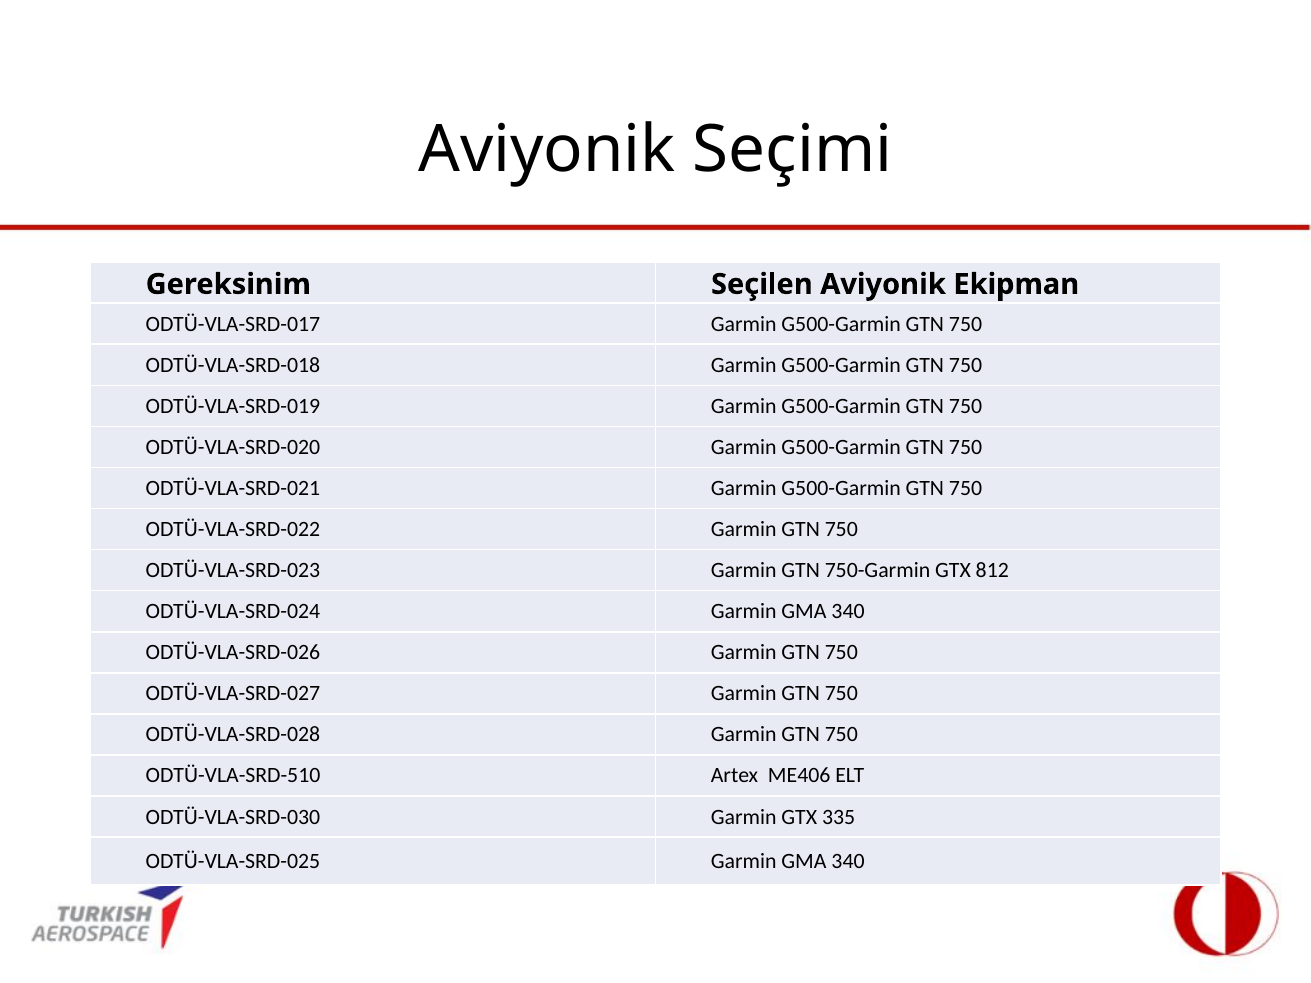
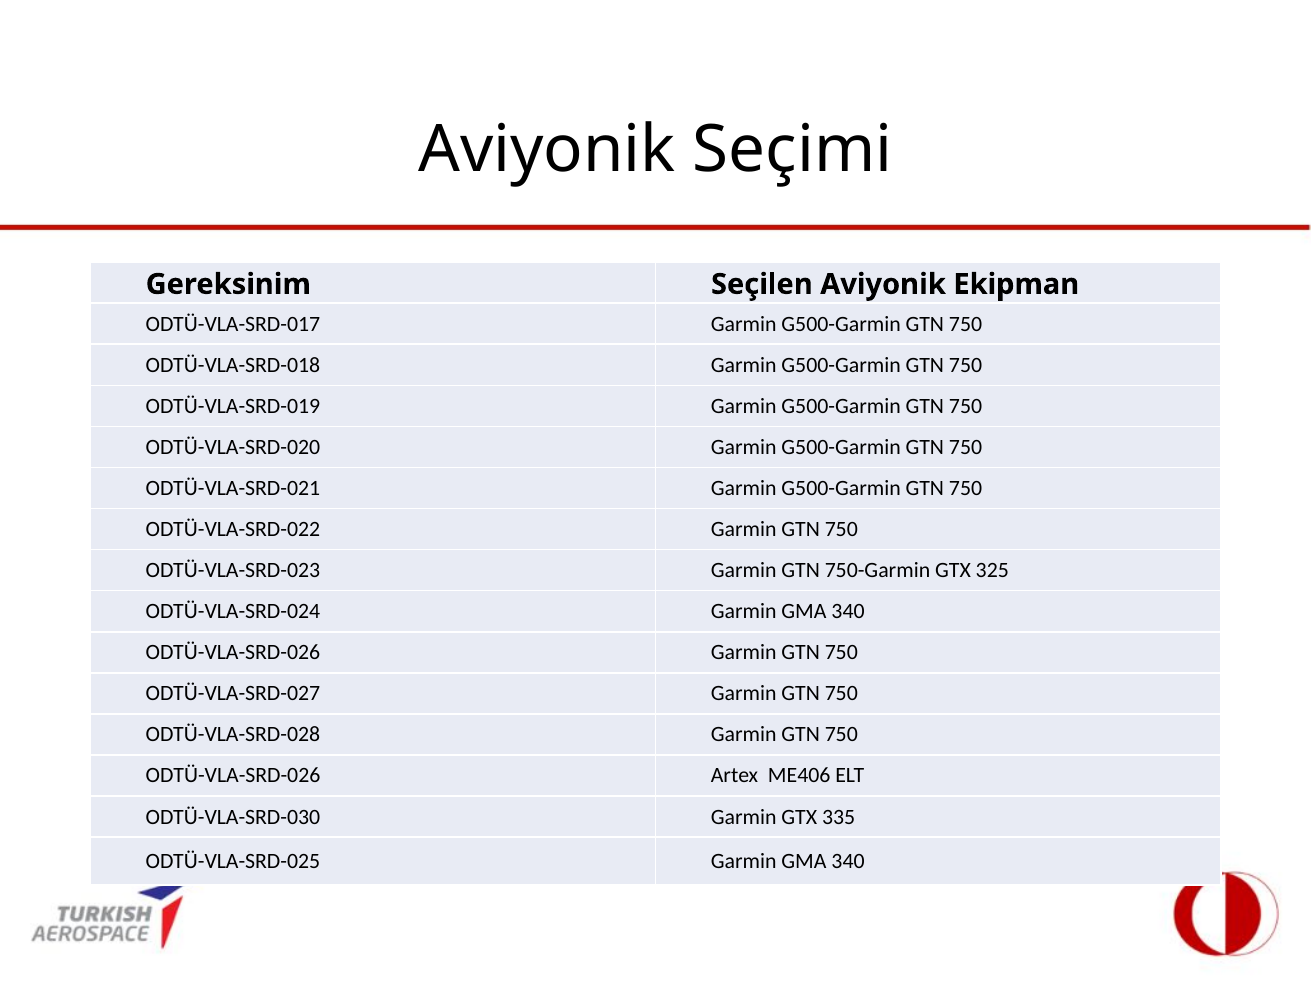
812: 812 -> 325
ODTÜ-VLA-SRD-510 at (233, 776): ODTÜ-VLA-SRD-510 -> ODTÜ-VLA-SRD-026
